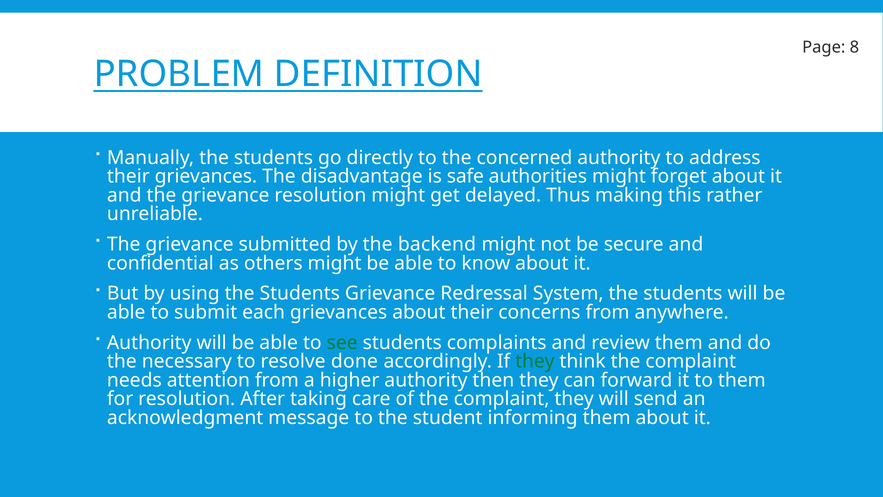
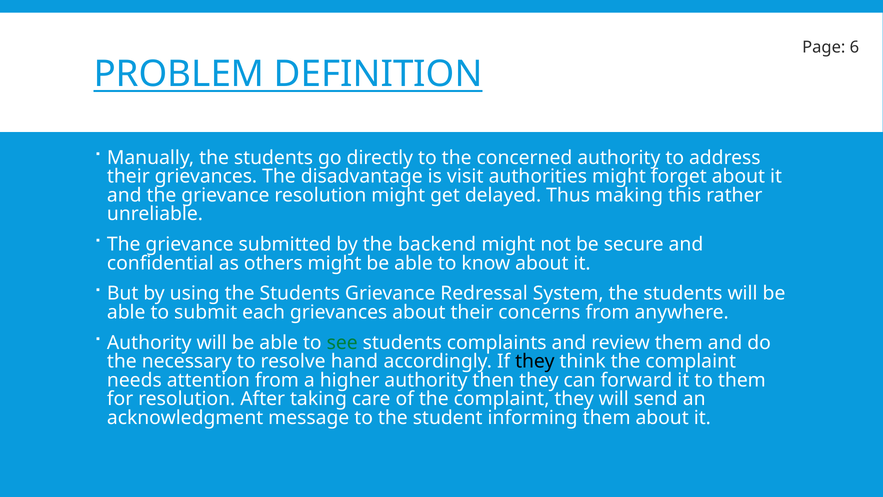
8: 8 -> 6
safe: safe -> visit
done: done -> hand
they at (535, 361) colour: green -> black
